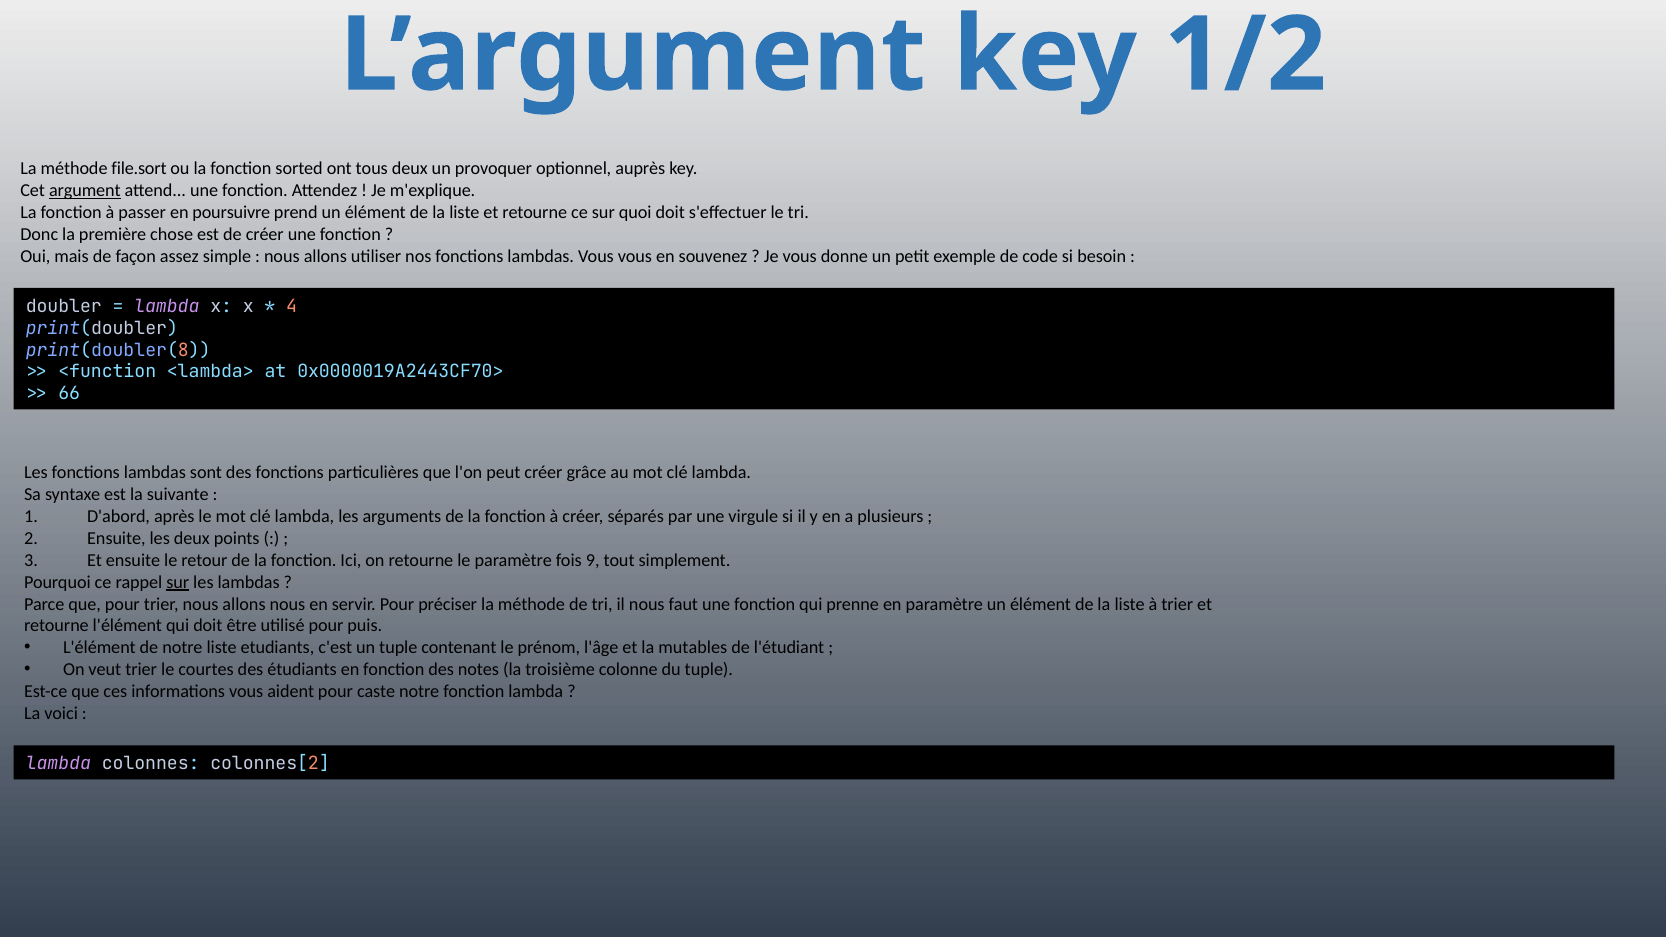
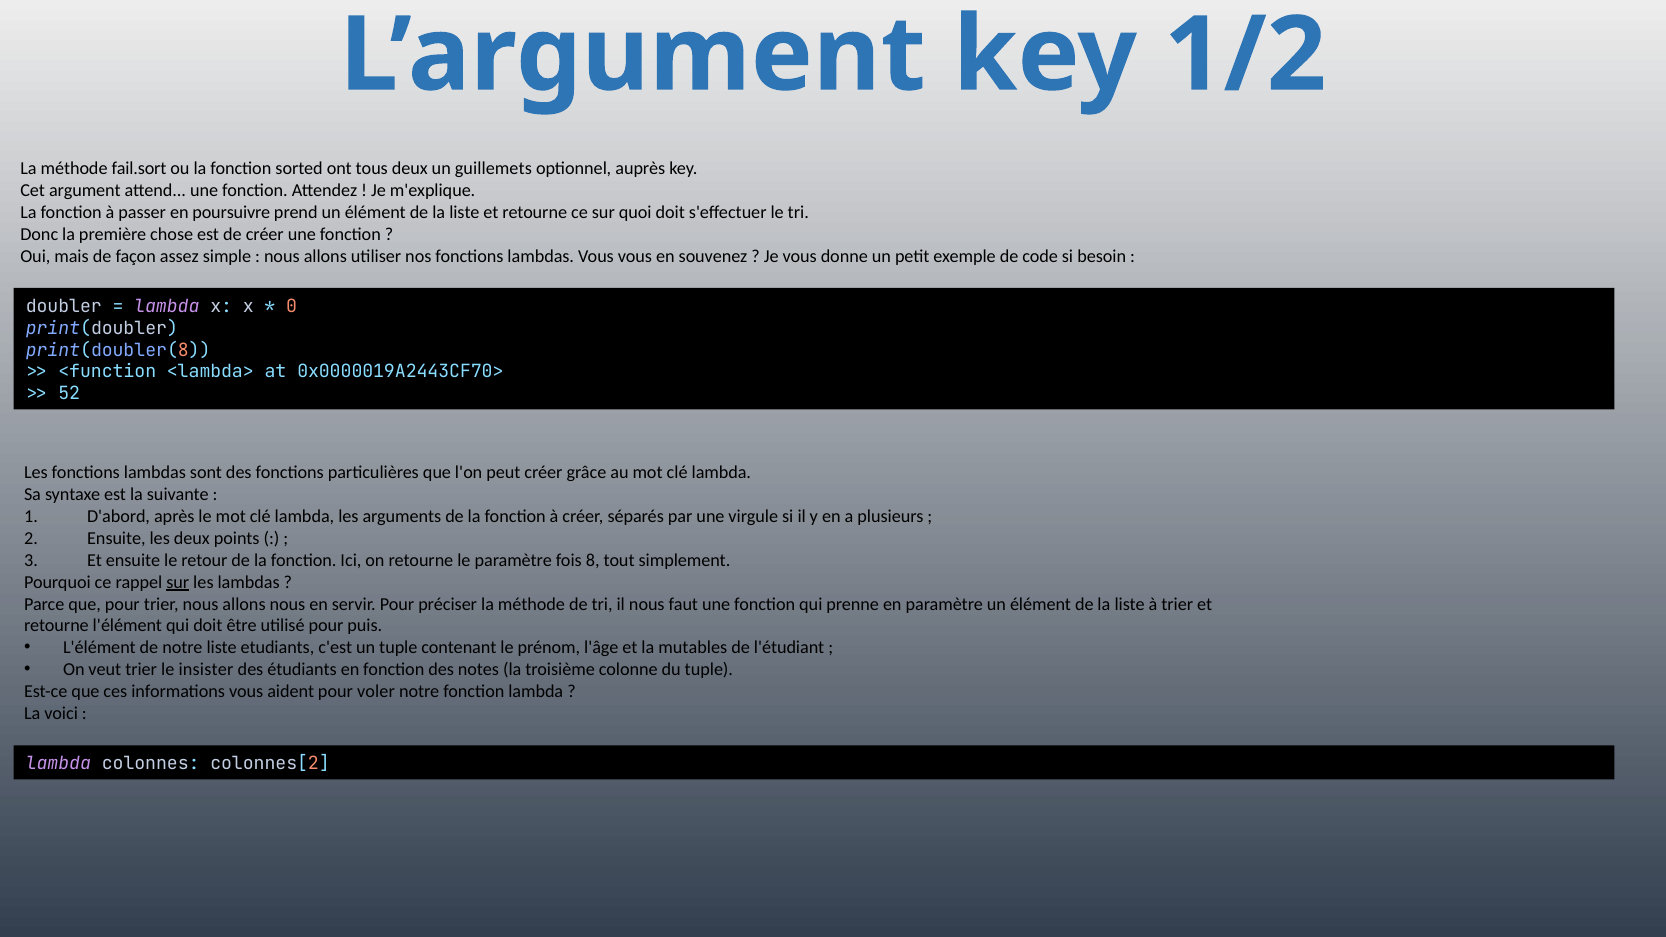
file.sort: file.sort -> fail.sort
provoquer: provoquer -> guillemets
argument underline: present -> none
4: 4 -> 0
66: 66 -> 52
9: 9 -> 8
courtes: courtes -> insister
caste: caste -> voler
